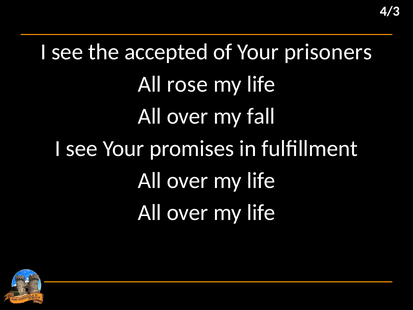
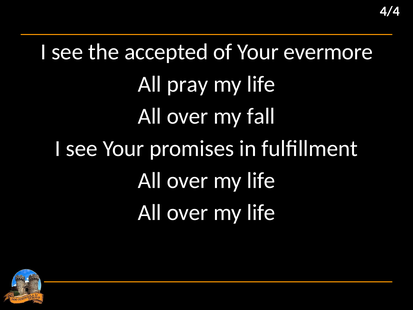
4/3: 4/3 -> 4/4
prisoners: prisoners -> evermore
rose: rose -> pray
